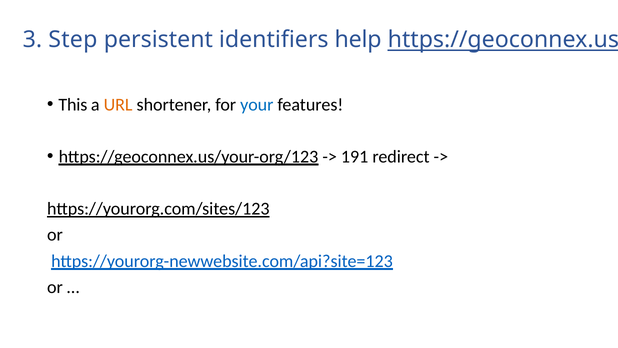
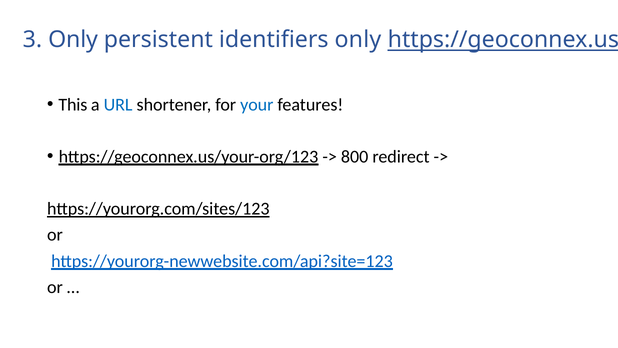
3 Step: Step -> Only
identifiers help: help -> only
URL colour: orange -> blue
191: 191 -> 800
